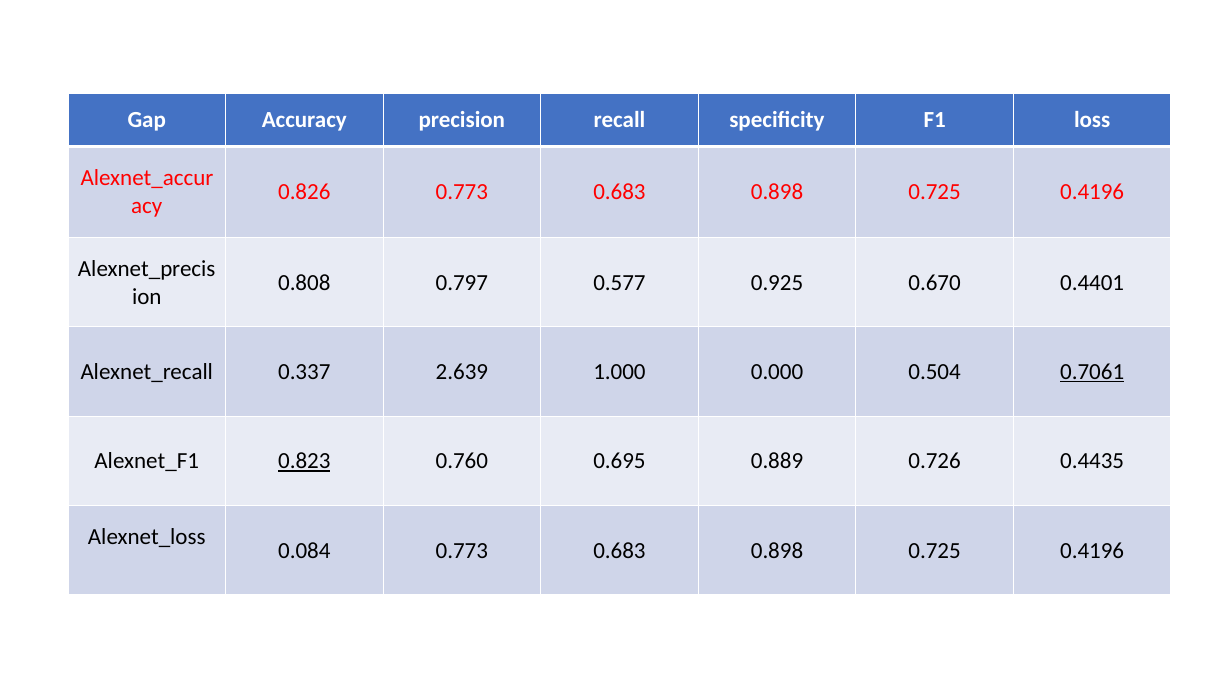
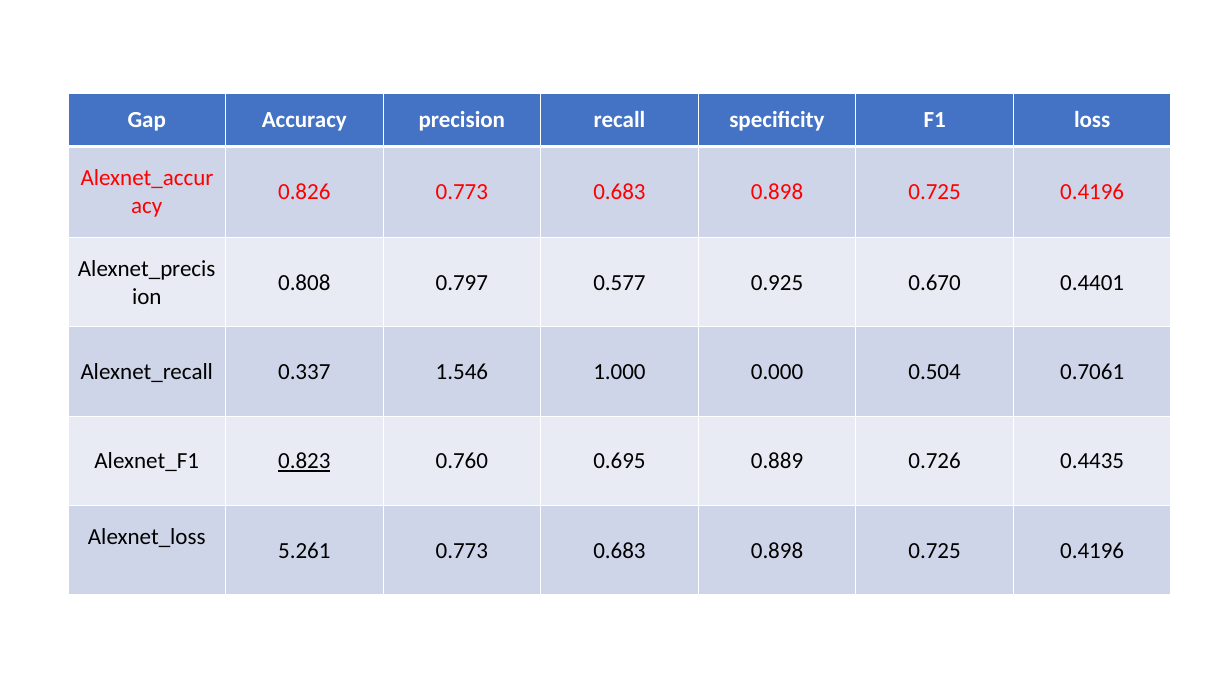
2.639: 2.639 -> 1.546
0.7061 underline: present -> none
0.084: 0.084 -> 5.261
